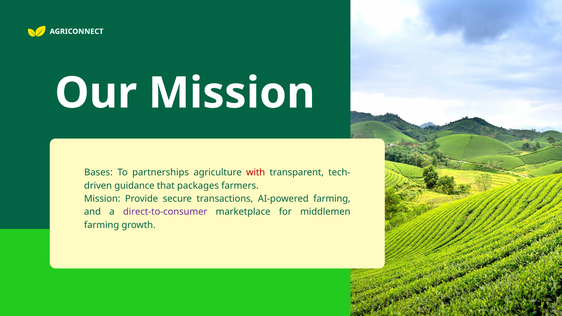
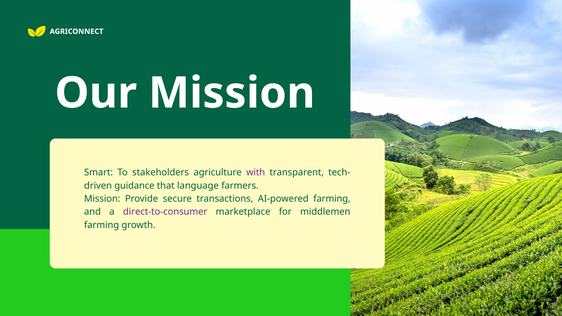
Bases: Bases -> Smart
partnerships: partnerships -> stakeholders
with colour: red -> purple
packages: packages -> language
